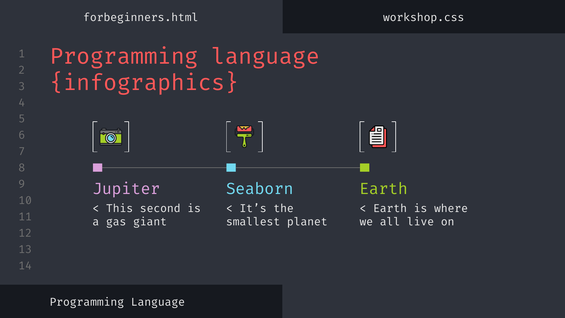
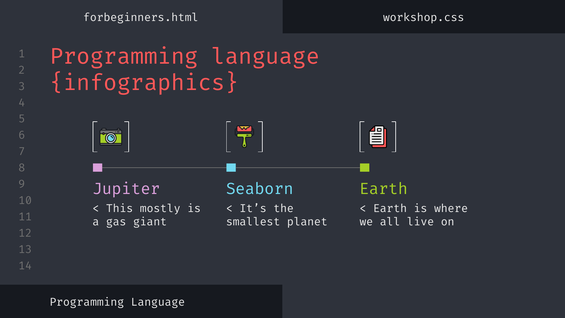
second: second -> mostly
